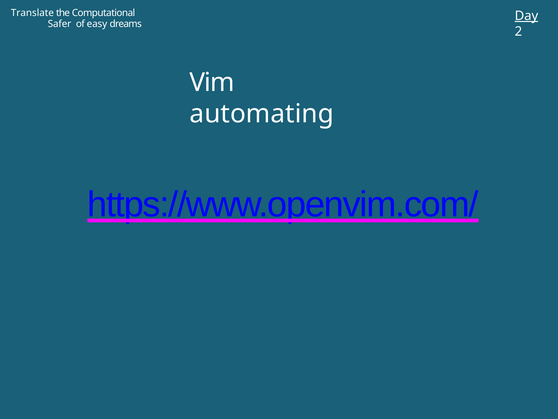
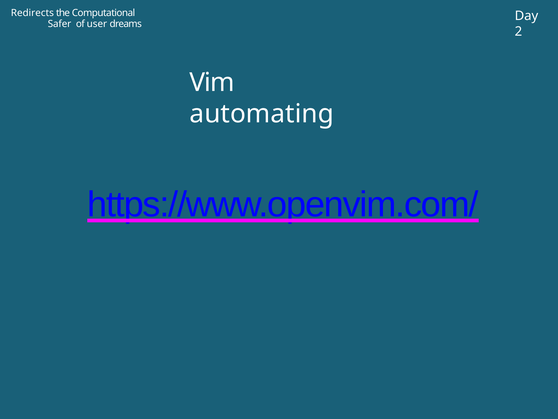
Translate: Translate -> Redirects
Day underline: present -> none
easy: easy -> user
